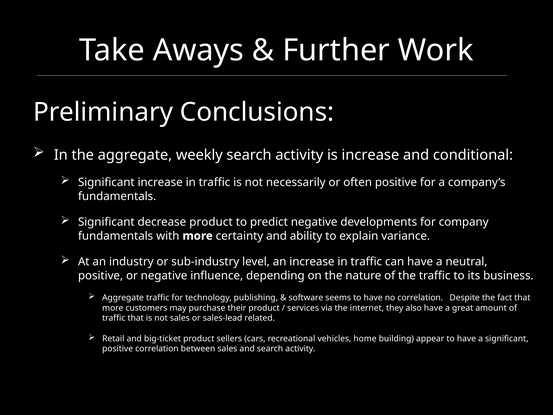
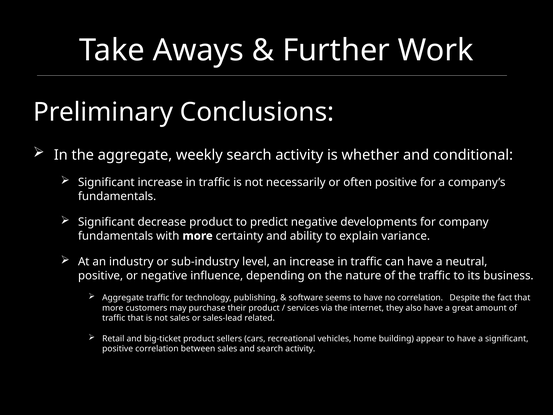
is increase: increase -> whether
